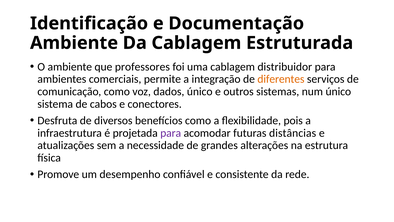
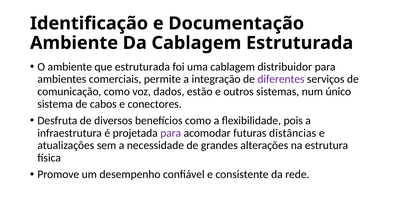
que professores: professores -> estruturada
diferentes colour: orange -> purple
dados único: único -> estão
